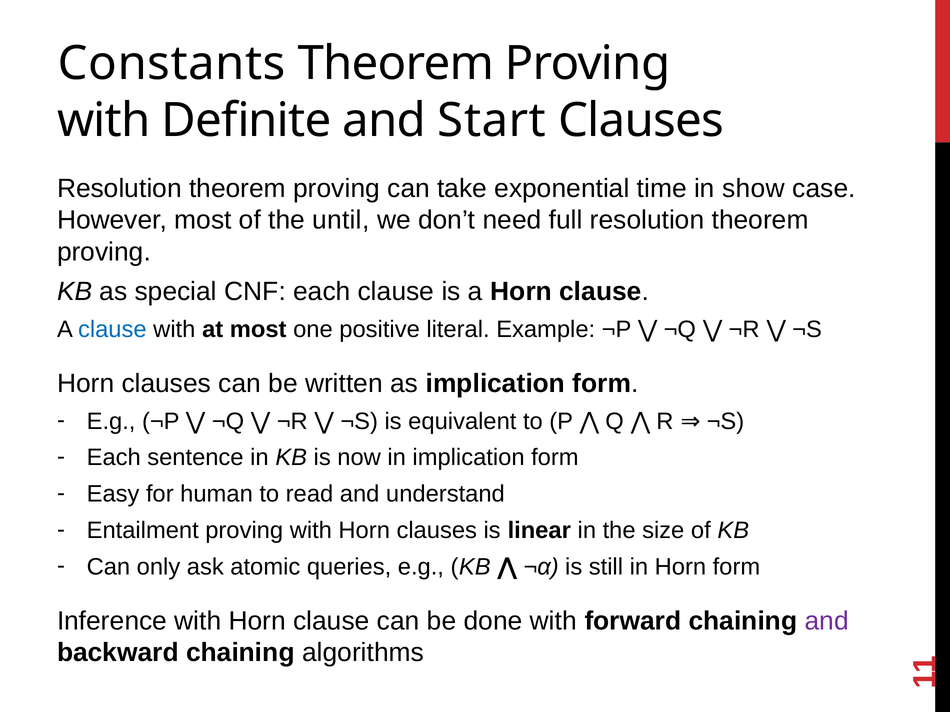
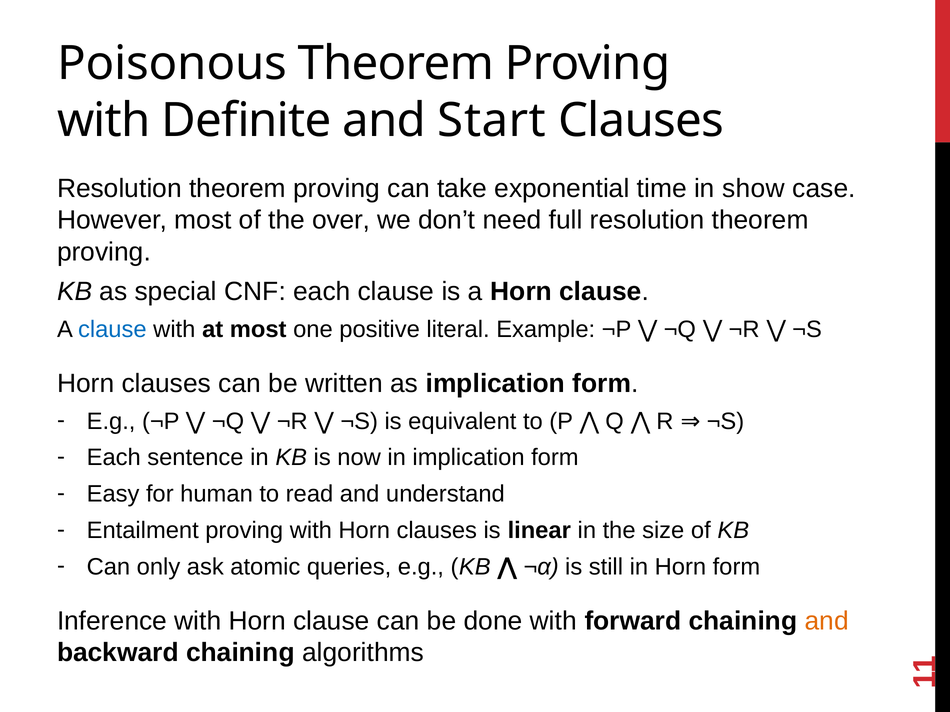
Constants: Constants -> Poisonous
until: until -> over
and at (827, 621) colour: purple -> orange
